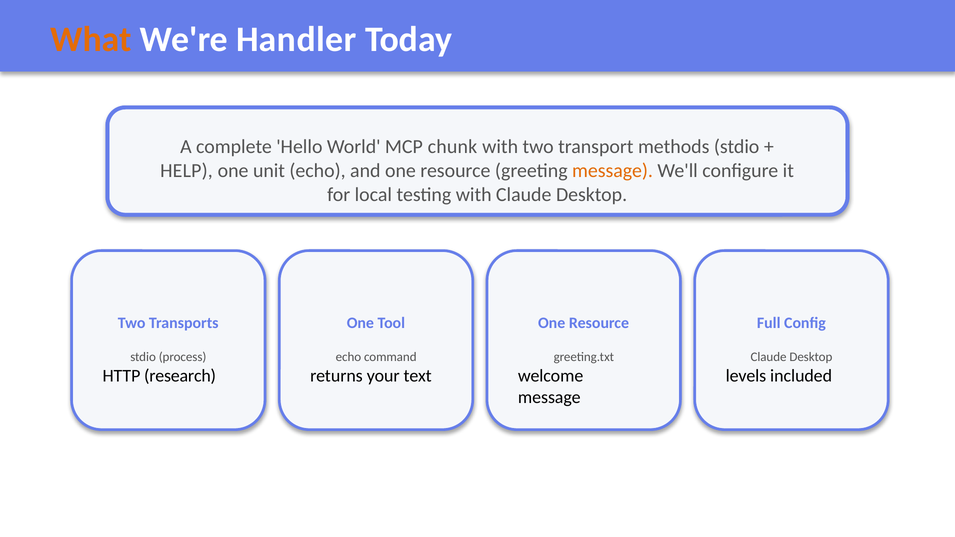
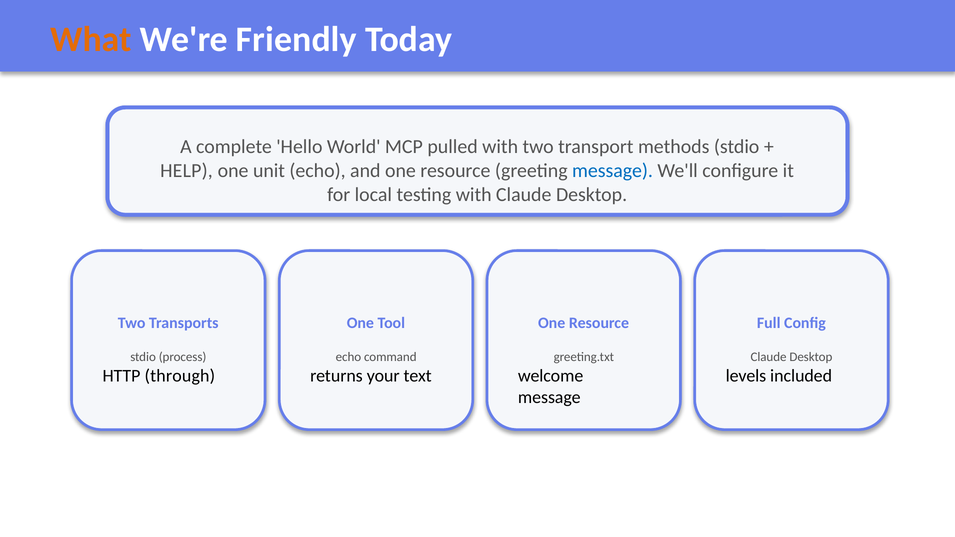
Handler: Handler -> Friendly
chunk: chunk -> pulled
message at (613, 171) colour: orange -> blue
research: research -> through
